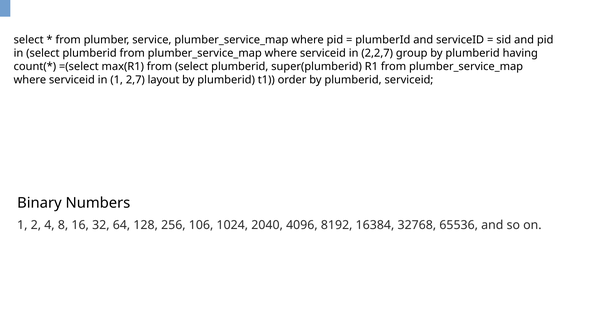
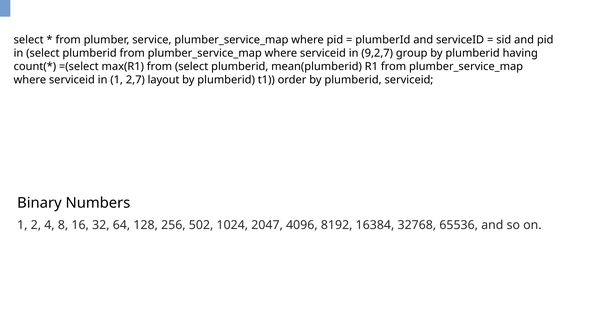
2,2,7: 2,2,7 -> 9,2,7
super(plumberid: super(plumberid -> mean(plumberid
106: 106 -> 502
2040: 2040 -> 2047
